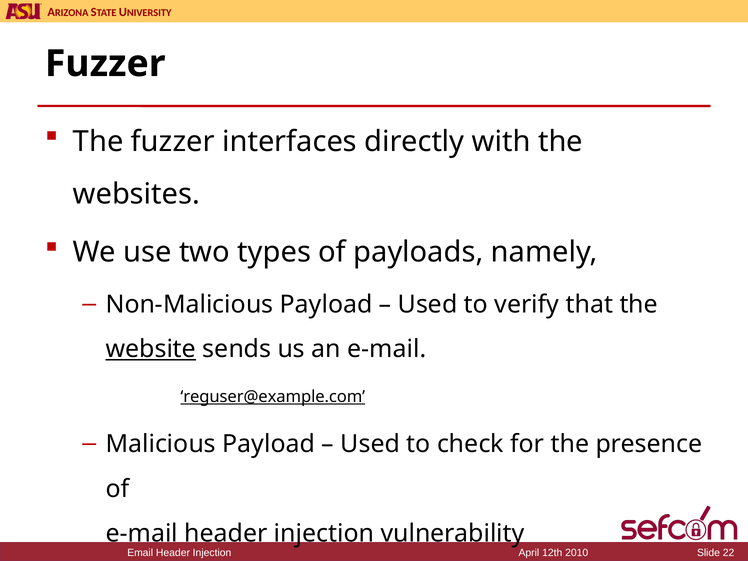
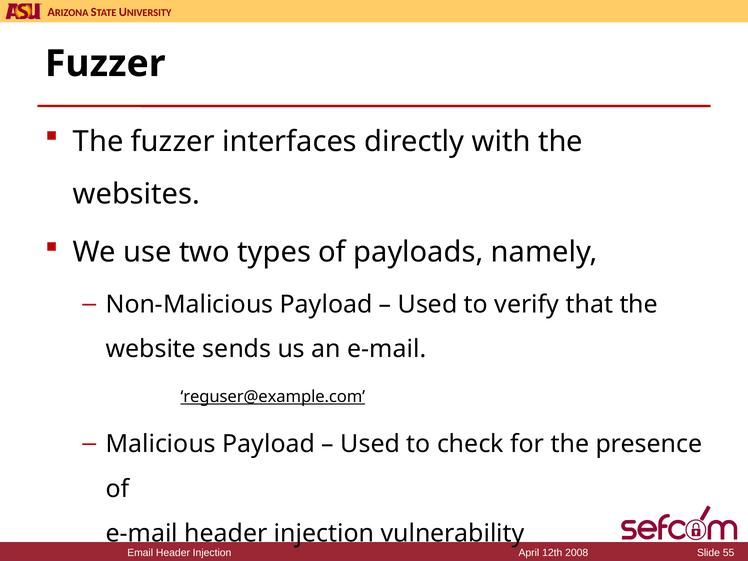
website underline: present -> none
2010: 2010 -> 2008
22: 22 -> 55
